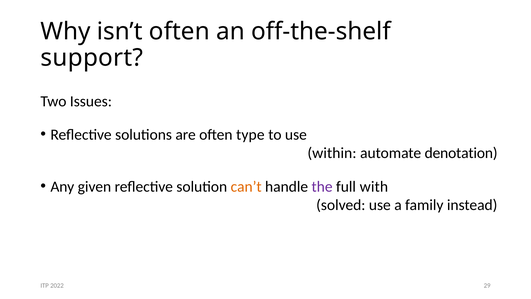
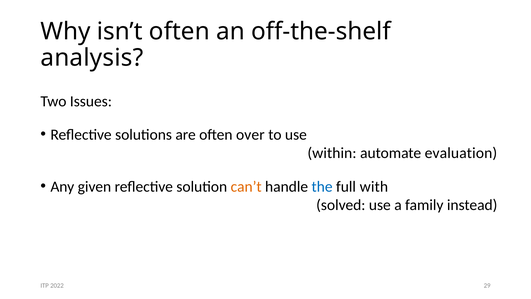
support: support -> analysis
type: type -> over
denotation: denotation -> evaluation
the colour: purple -> blue
